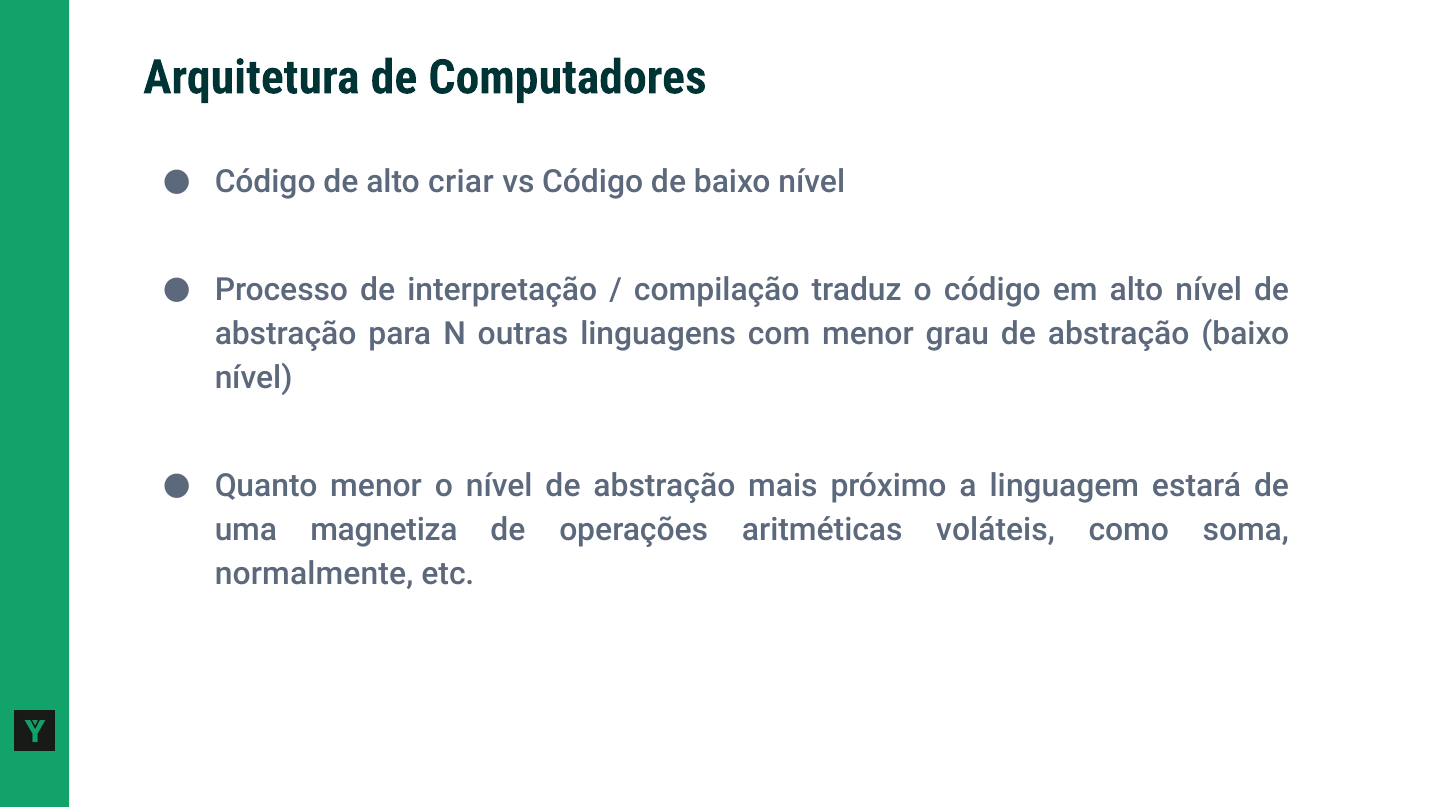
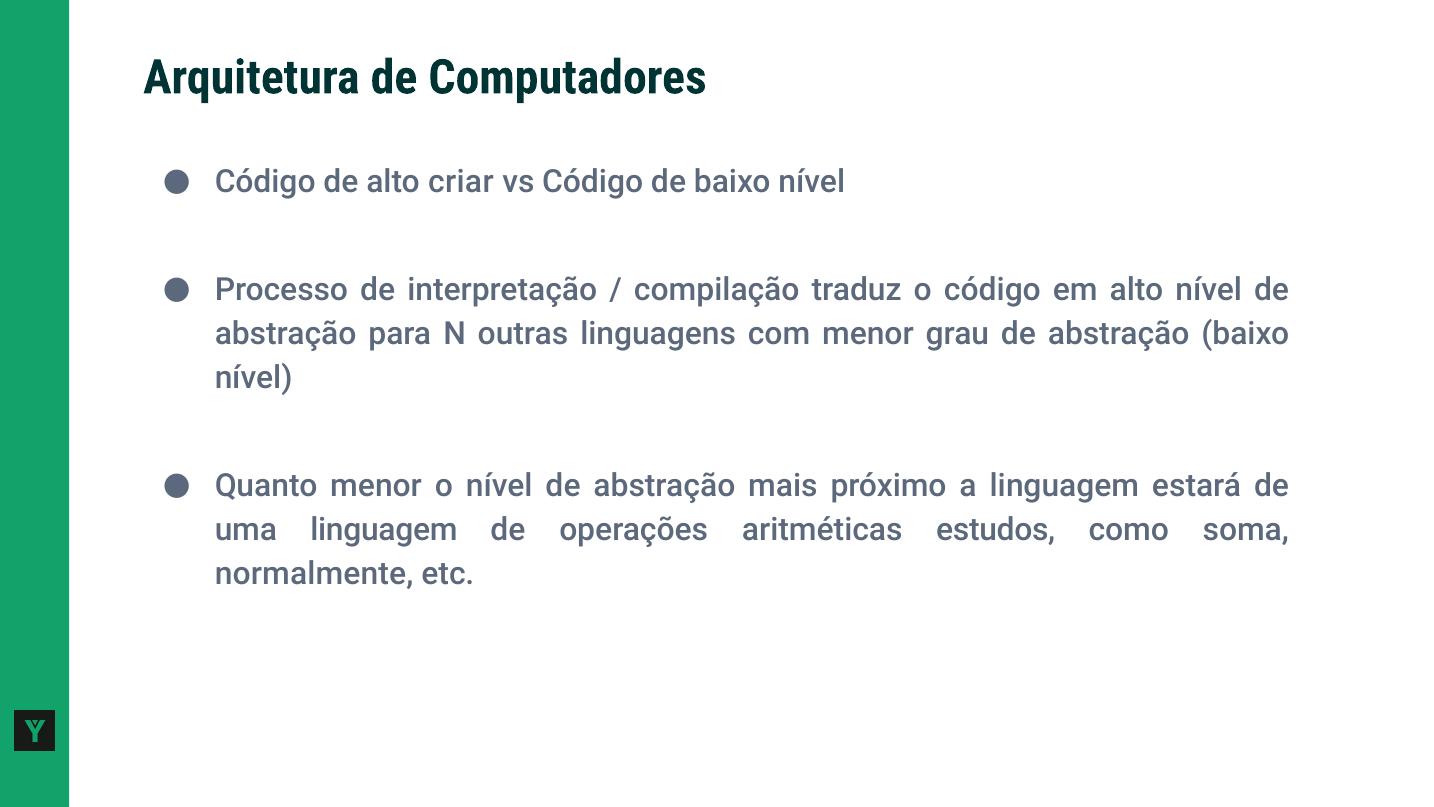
uma magnetiza: magnetiza -> linguagem
voláteis: voláteis -> estudos
